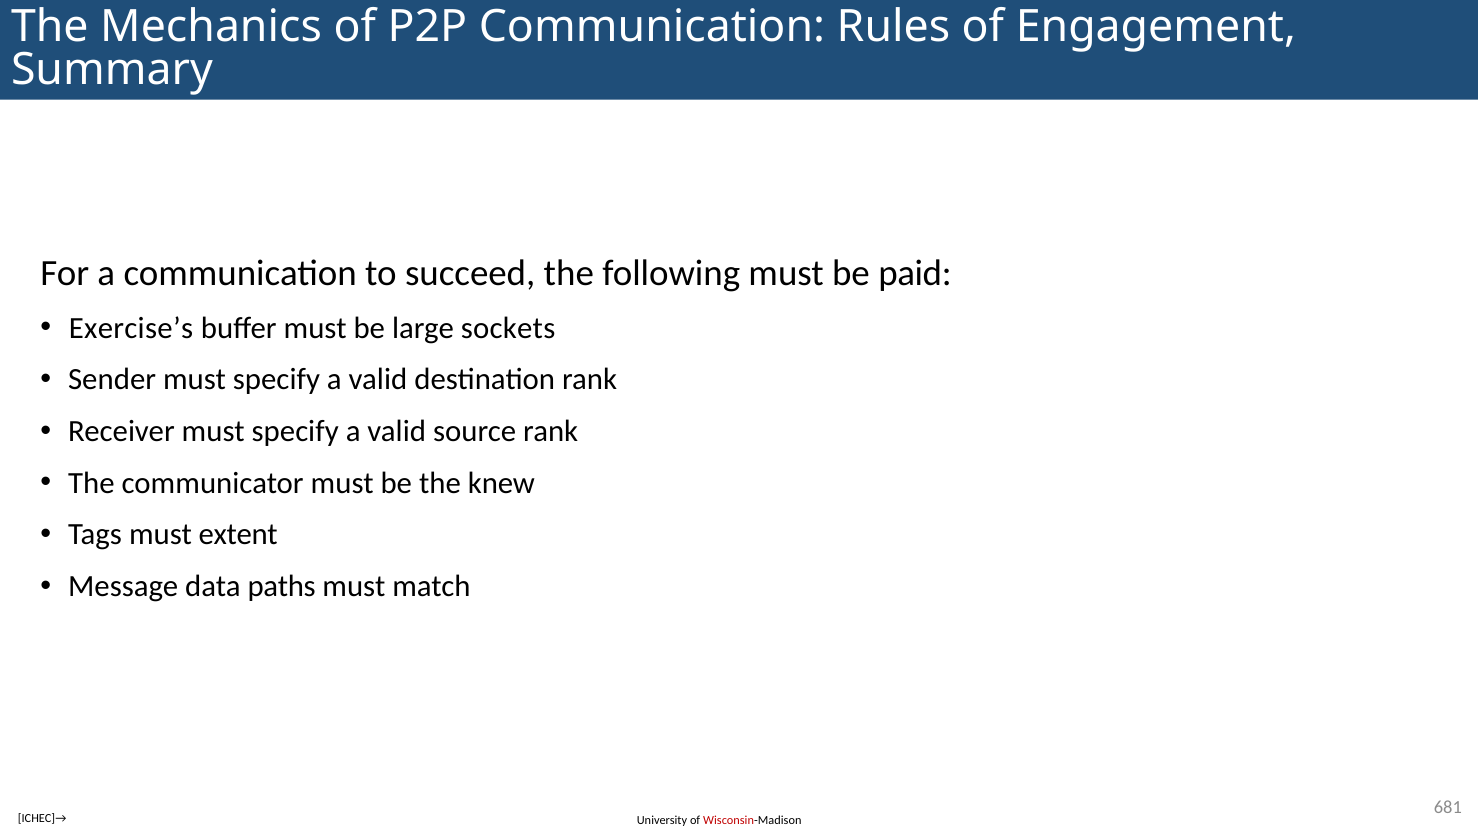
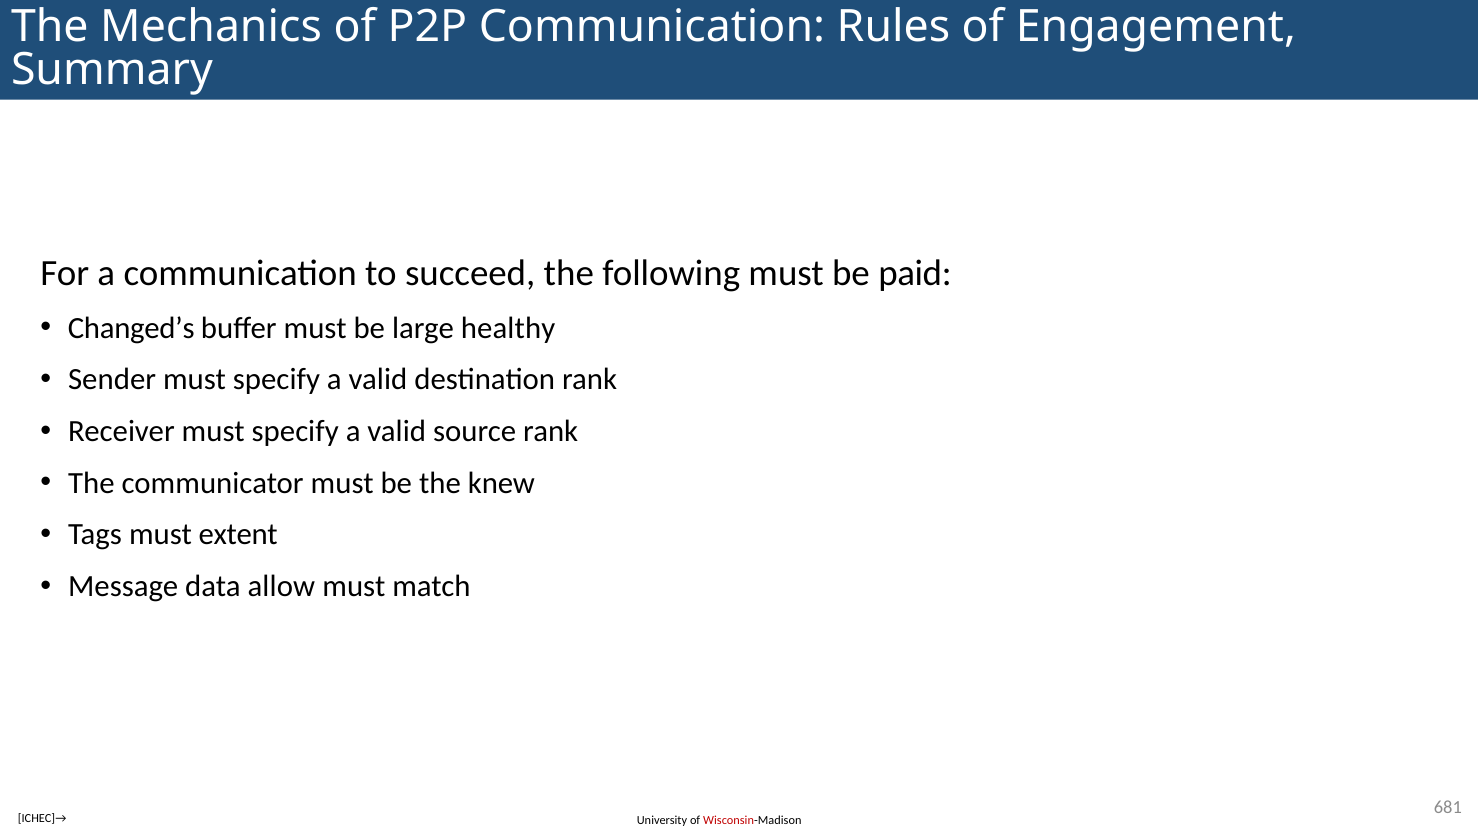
Exercise’s: Exercise’s -> Changed’s
sockets: sockets -> healthy
paths: paths -> allow
